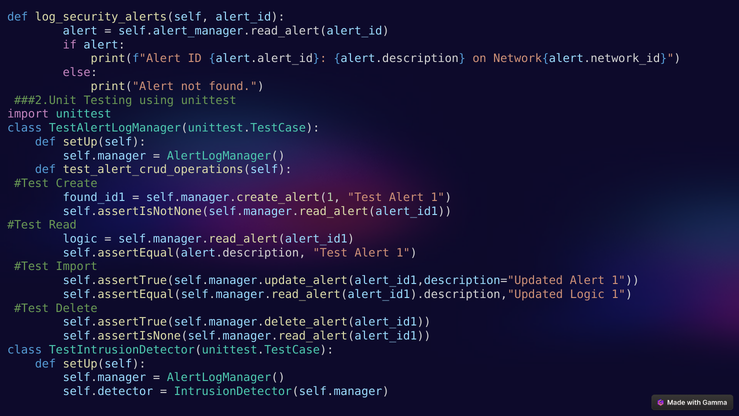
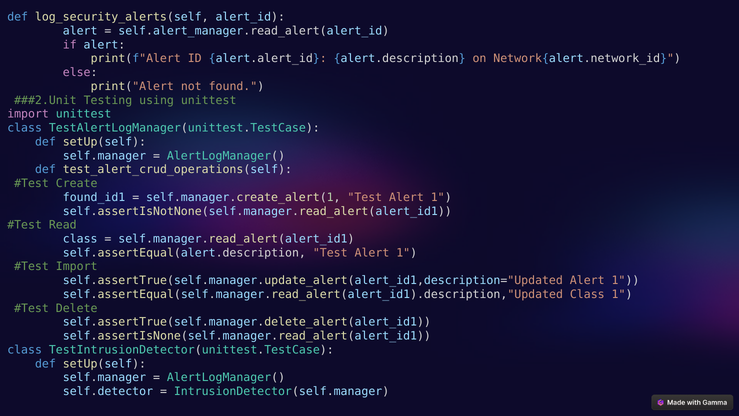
logic at (80, 239): logic -> class
self.assertEqual(self.manager.read_alert(alert_id1).description,"Updated Logic: Logic -> Class
